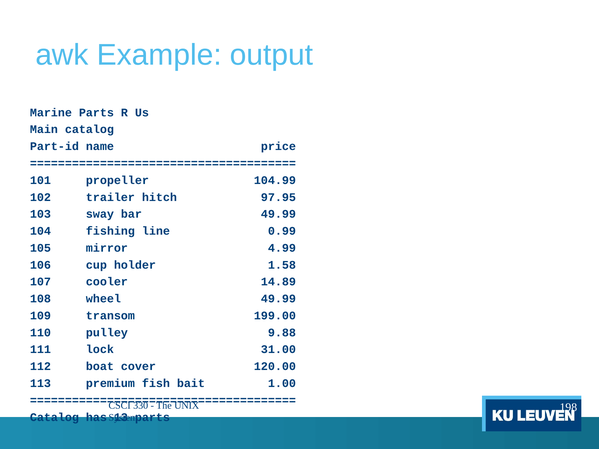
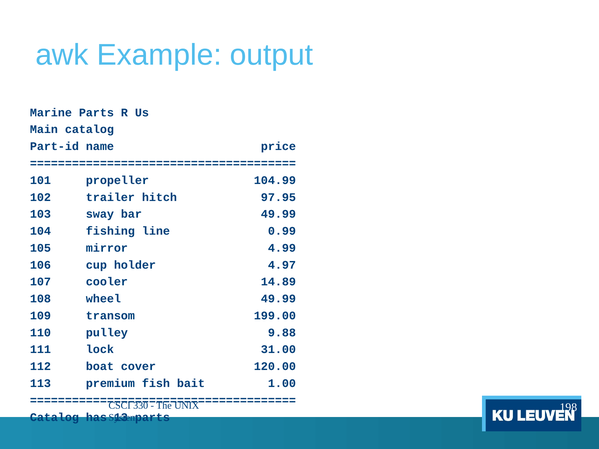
1.58: 1.58 -> 4.97
